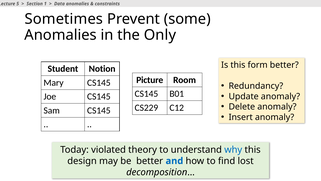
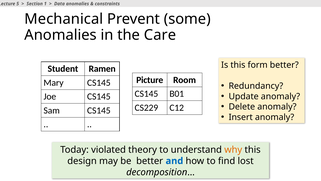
Sometimes: Sometimes -> Mechanical
Only: Only -> Care
Notion: Notion -> Ramen
why colour: blue -> orange
